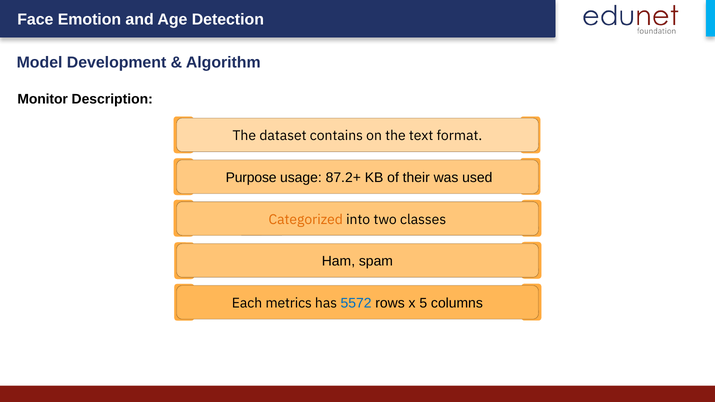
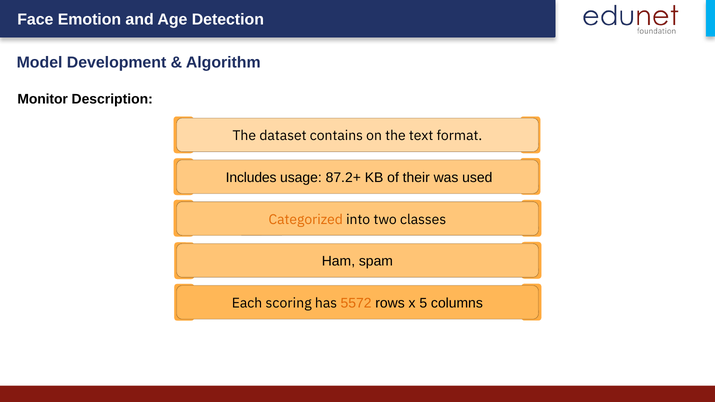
Purpose: Purpose -> Includes
metrics: metrics -> scoring
5572 colour: blue -> orange
